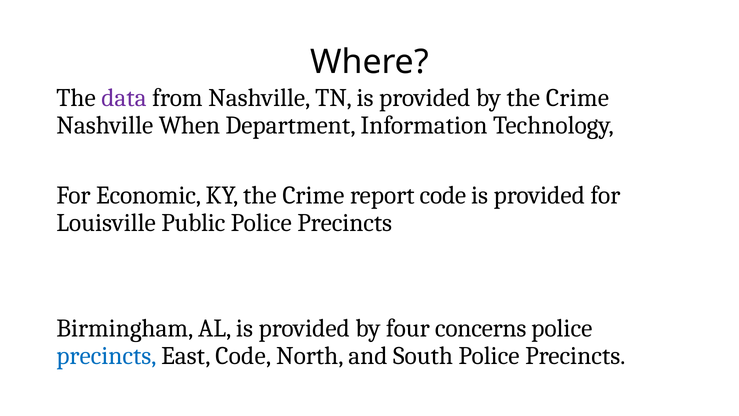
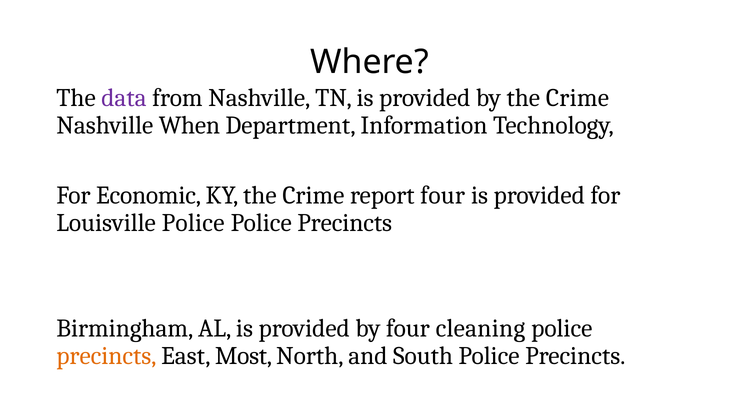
report code: code -> four
Louisville Public: Public -> Police
concerns: concerns -> cleaning
precincts at (106, 356) colour: blue -> orange
East Code: Code -> Most
